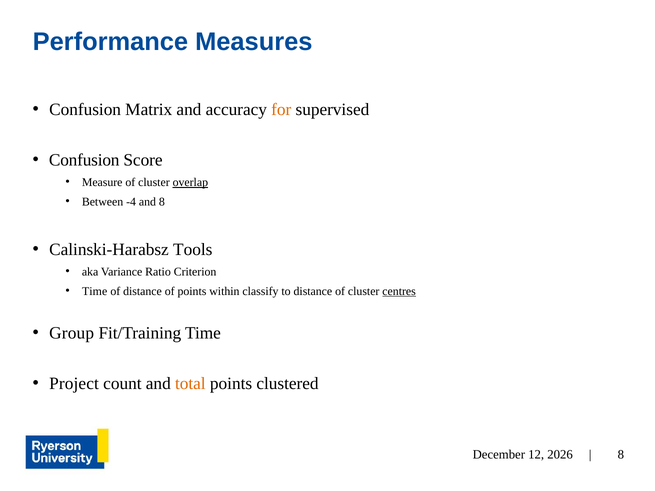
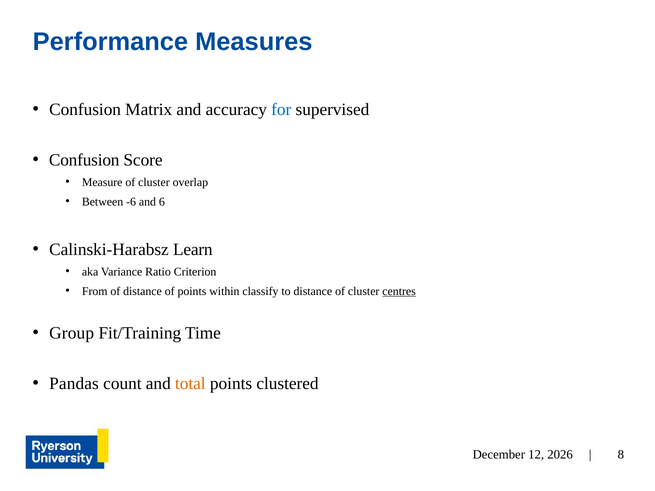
for colour: orange -> blue
overlap underline: present -> none
-4: -4 -> -6
and 8: 8 -> 6
Tools: Tools -> Learn
Time at (95, 291): Time -> From
Project: Project -> Pandas
